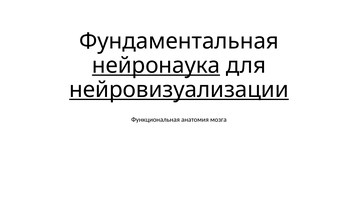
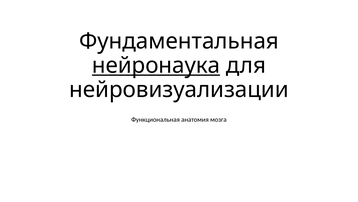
нейровизуализации underline: present -> none
